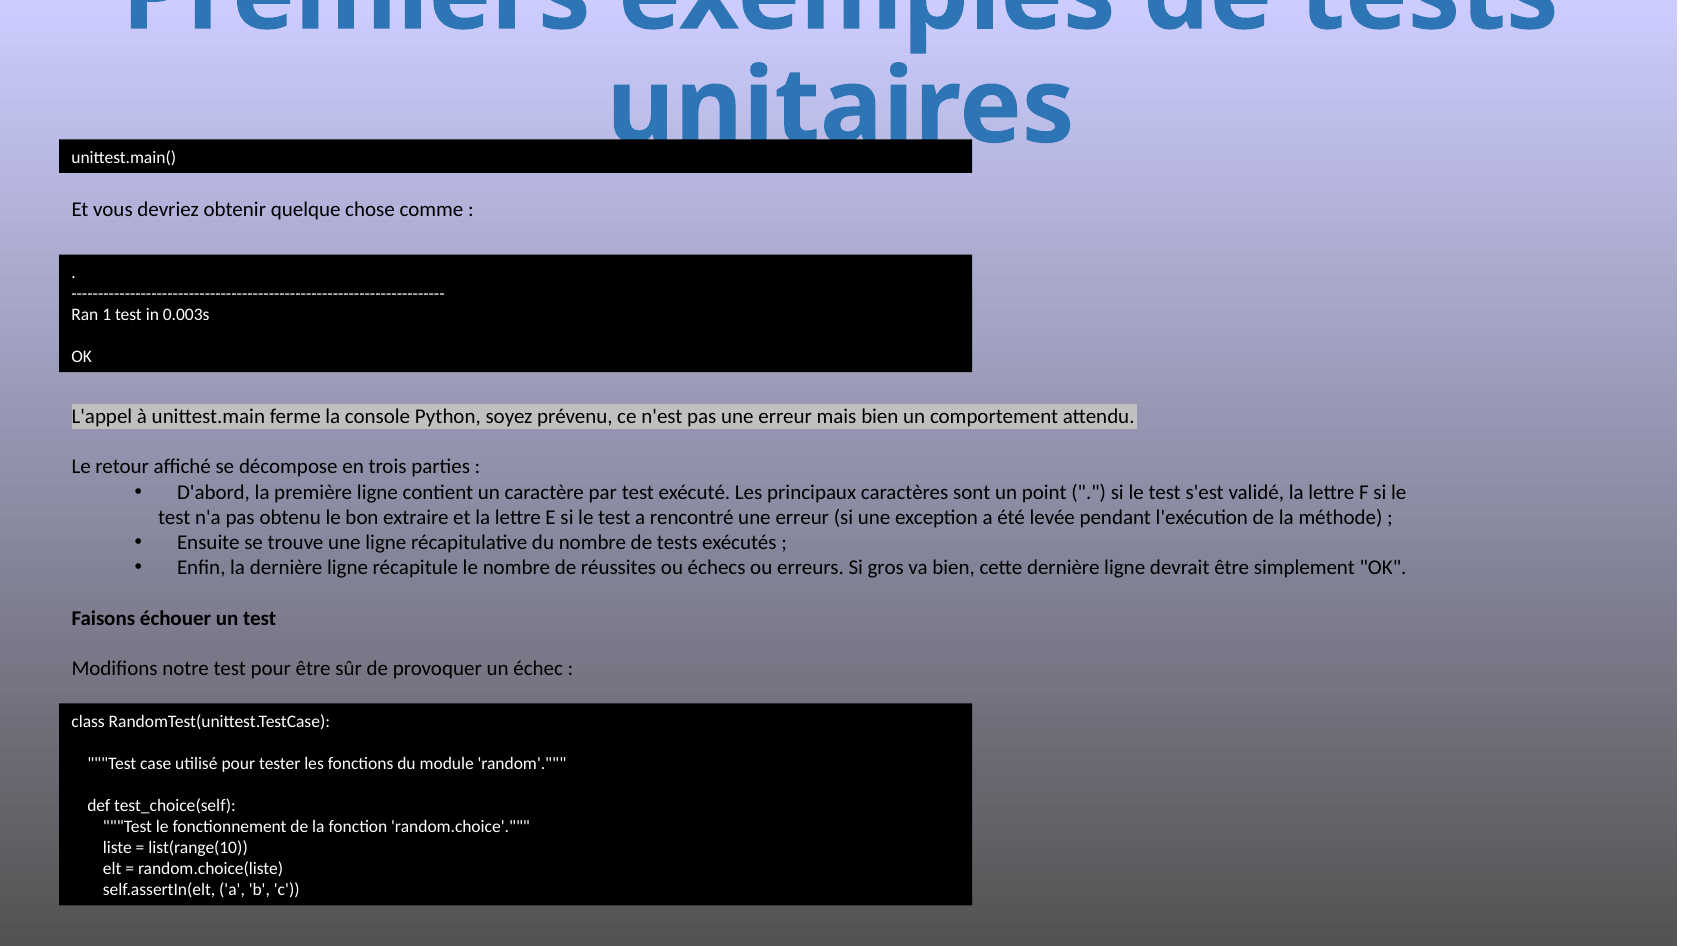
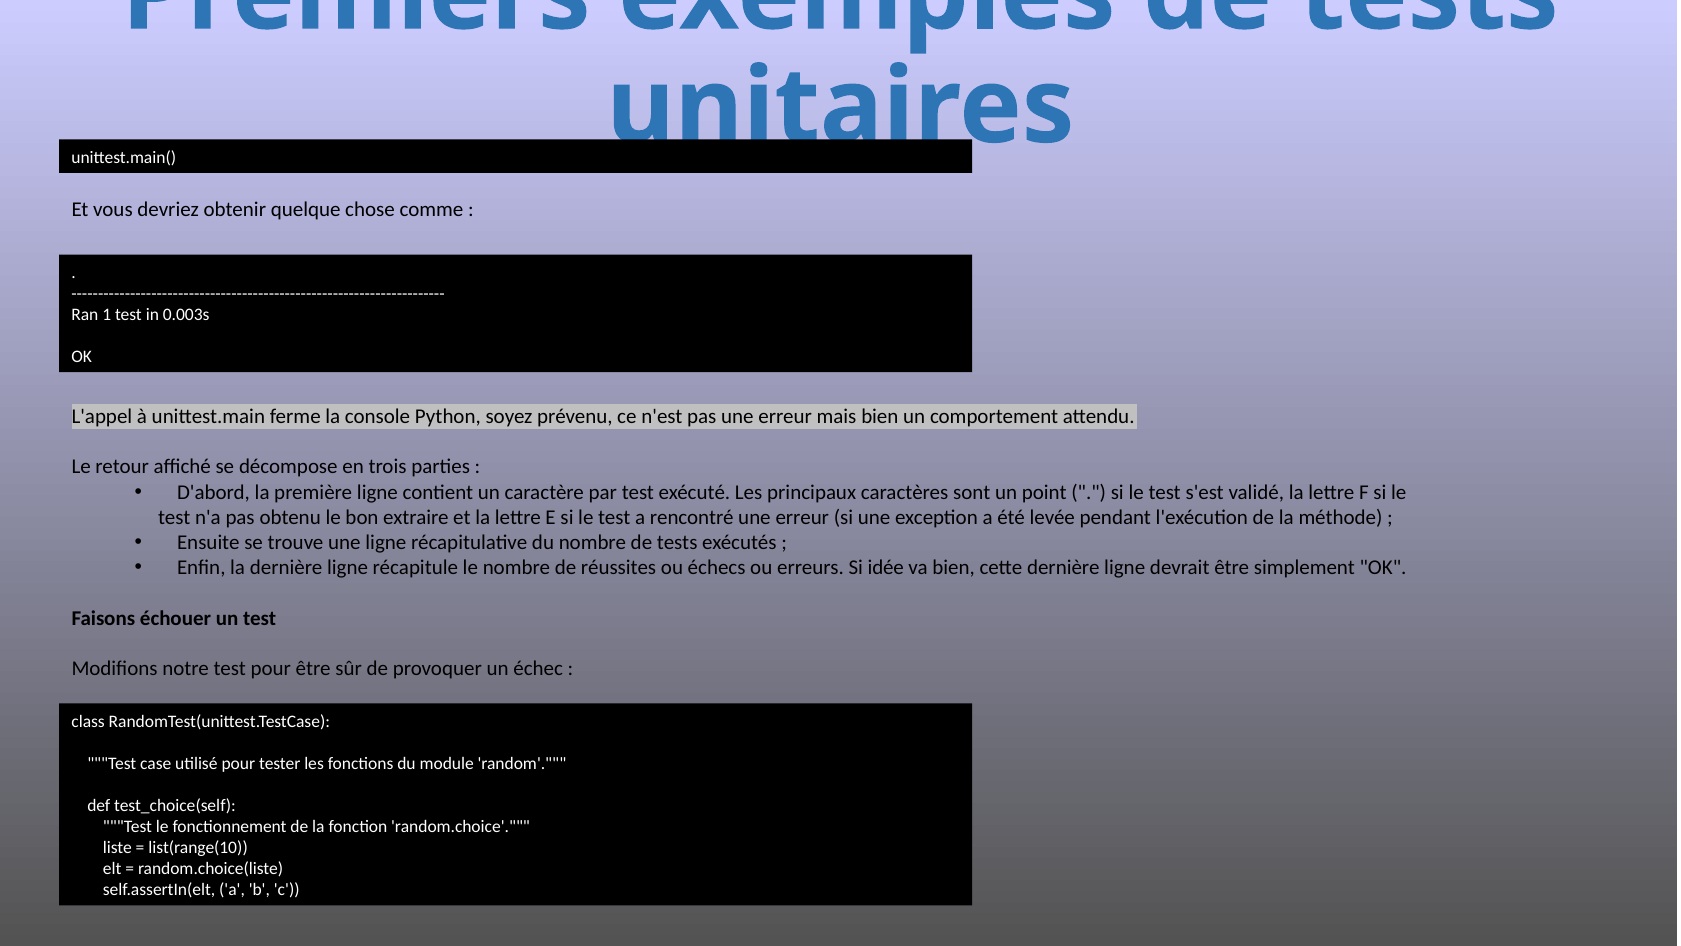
gros: gros -> idée
